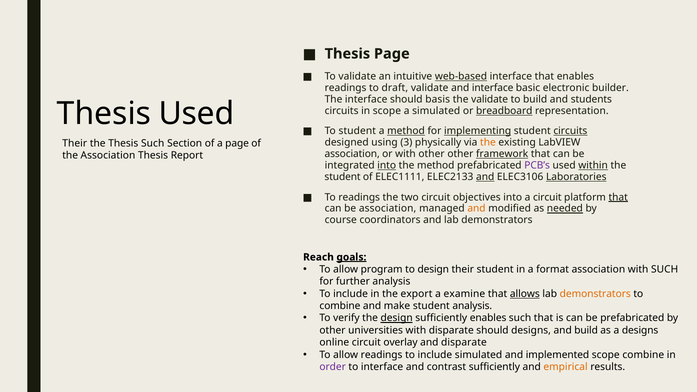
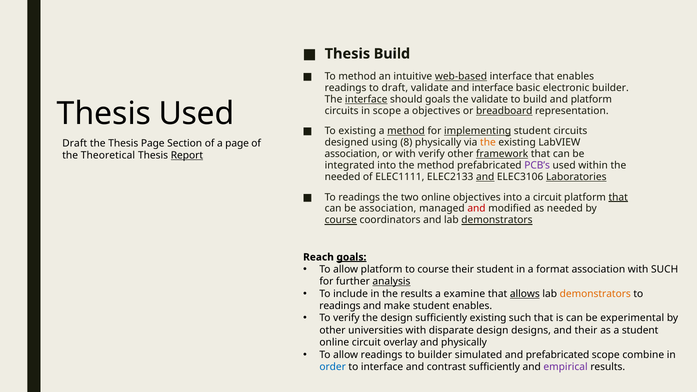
Thesis Page: Page -> Build
To validate: validate -> method
interface at (366, 99) underline: none -> present
should basis: basis -> goals
and students: students -> platform
a simulated: simulated -> objectives
To student: student -> existing
circuits at (570, 131) underline: present -> none
3: 3 -> 8
Their at (75, 143): Their -> Draft
Thesis Such: Such -> Page
with other: other -> verify
the Association: Association -> Theoretical
Report underline: none -> present
into at (387, 165) underline: present -> none
within underline: present -> none
student at (343, 177): student -> needed
two circuit: circuit -> online
and at (476, 209) colour: orange -> red
needed at (565, 209) underline: present -> none
course at (341, 220) underline: none -> present
demonstrators at (497, 220) underline: none -> present
allow program: program -> platform
to design: design -> course
analysis at (391, 282) underline: none -> present
the export: export -> results
combine at (340, 306): combine -> readings
student analysis: analysis -> enables
design at (397, 318) underline: present -> none
sufficiently enables: enables -> existing
be prefabricated: prefabricated -> experimental
disparate should: should -> design
and build: build -> their
a designs: designs -> student
and disparate: disparate -> physically
include at (435, 355): include -> builder
and implemented: implemented -> prefabricated
order colour: purple -> blue
empirical colour: orange -> purple
